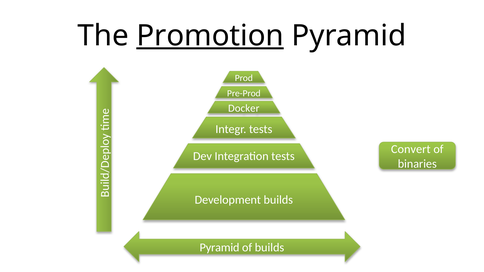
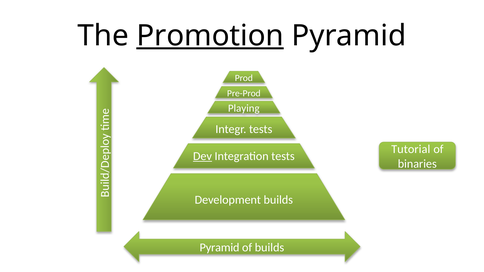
Docker: Docker -> Playing
Convert: Convert -> Tutorial
Dev underline: none -> present
